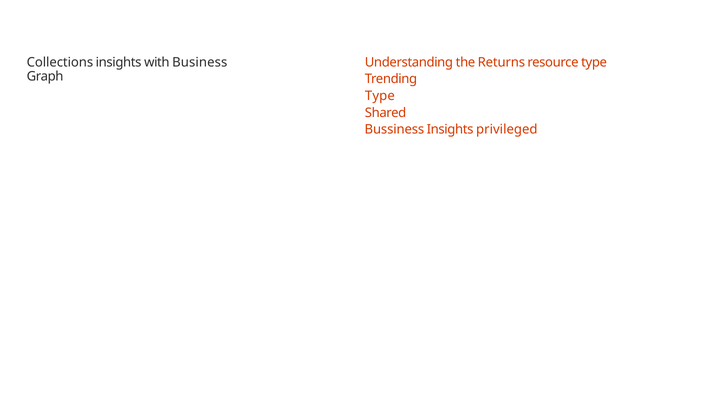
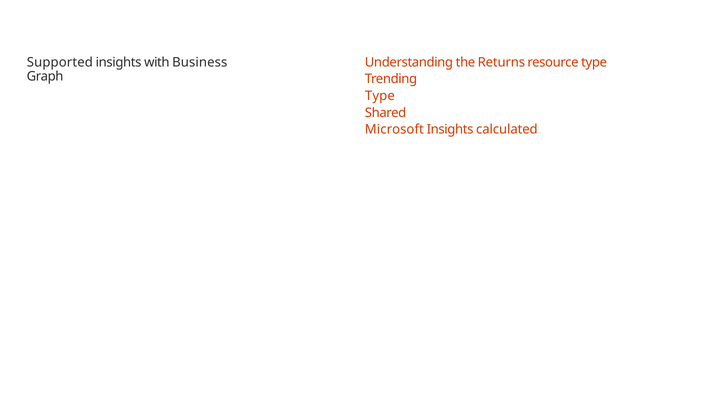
Collections: Collections -> Supported
Bussiness: Bussiness -> Microsoft
privileged: privileged -> calculated
